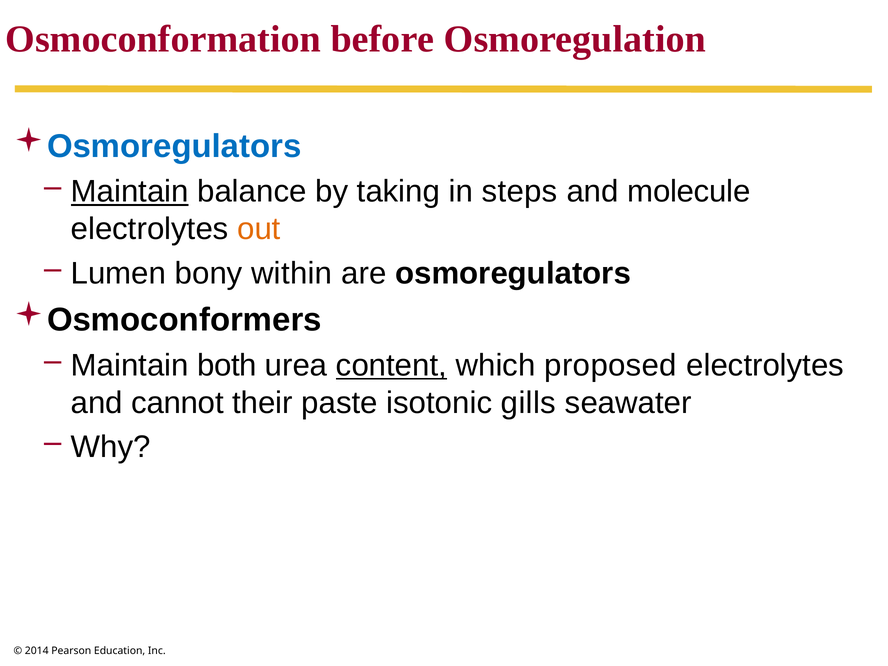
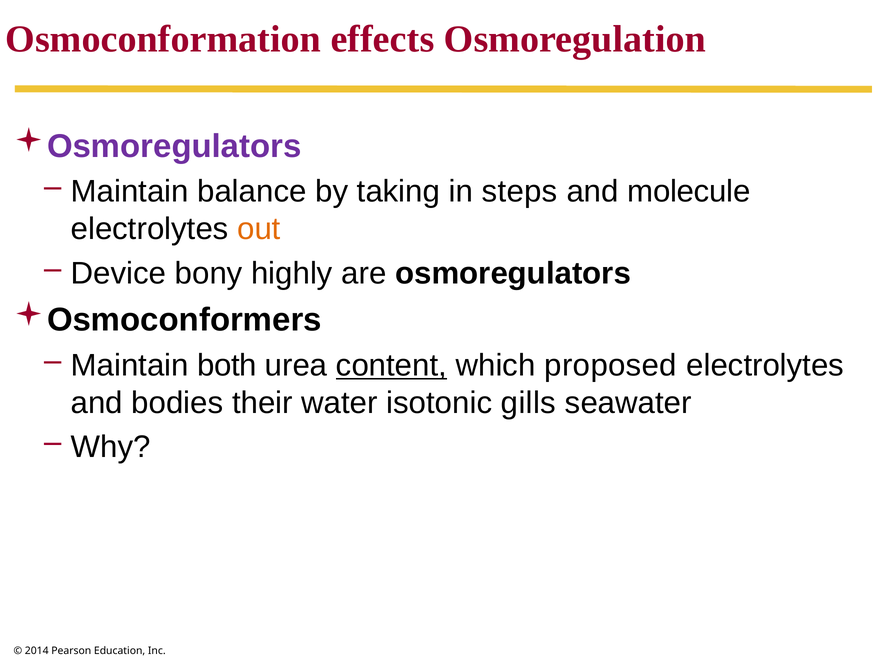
before: before -> effects
Osmoregulators at (174, 146) colour: blue -> purple
Maintain at (130, 192) underline: present -> none
Lumen: Lumen -> Device
within: within -> highly
cannot: cannot -> bodies
paste: paste -> water
